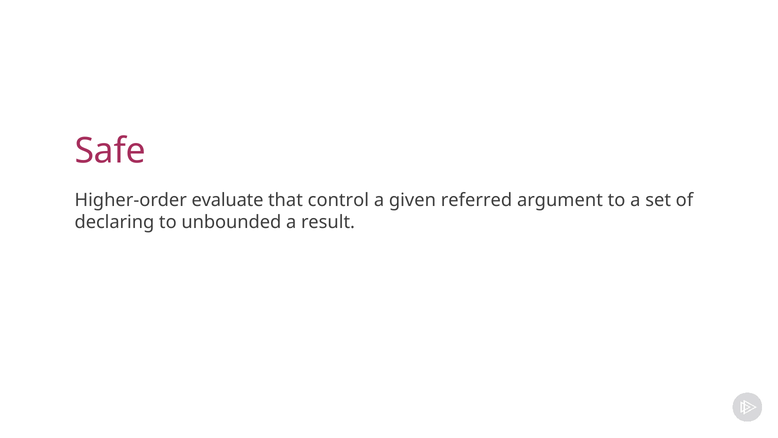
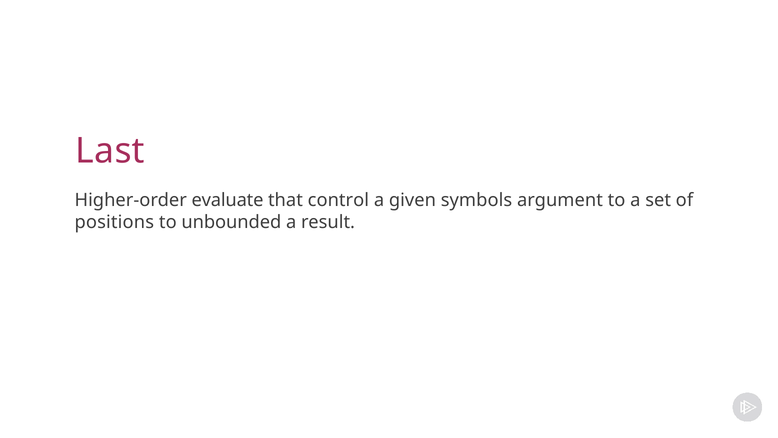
Safe: Safe -> Last
referred: referred -> symbols
declaring: declaring -> positions
